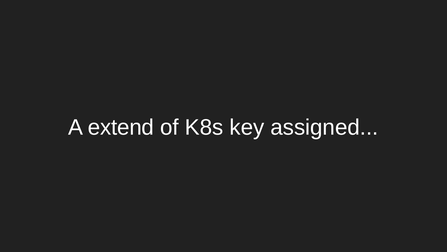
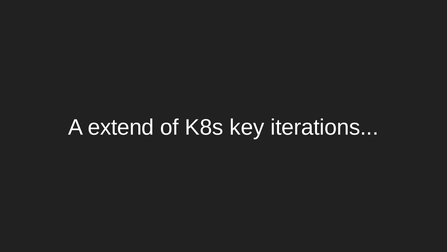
assigned: assigned -> iterations
